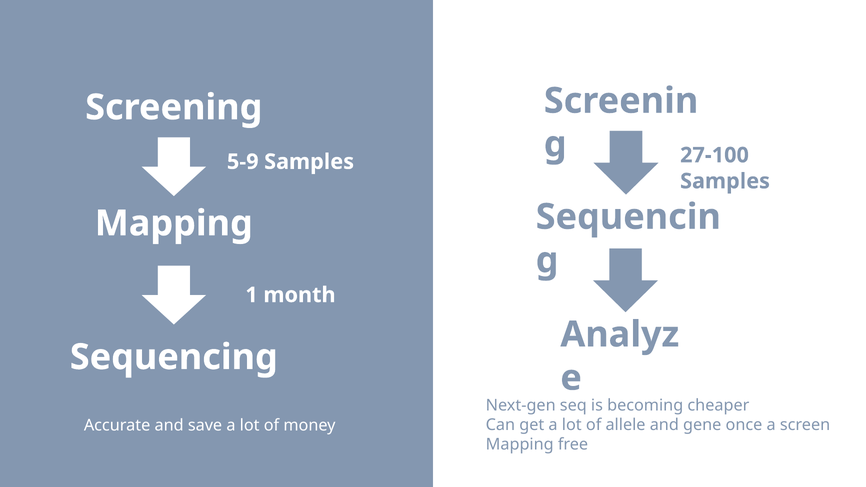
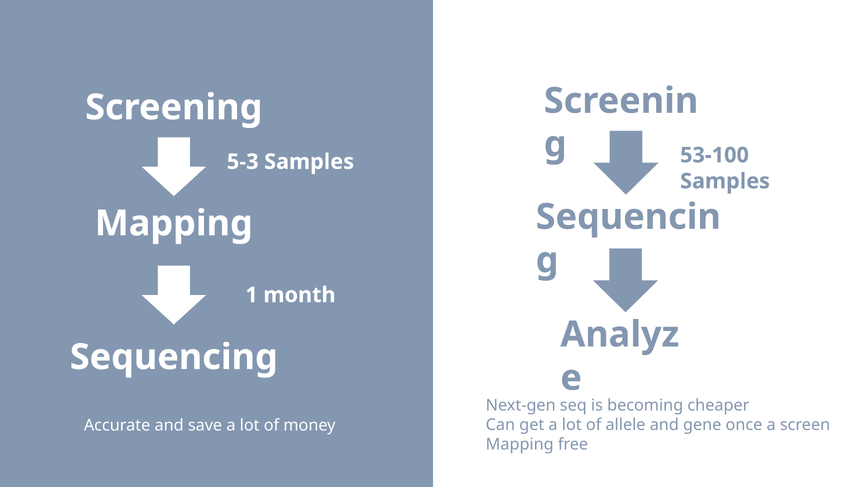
27-100: 27-100 -> 53-100
5-9: 5-9 -> 5-3
